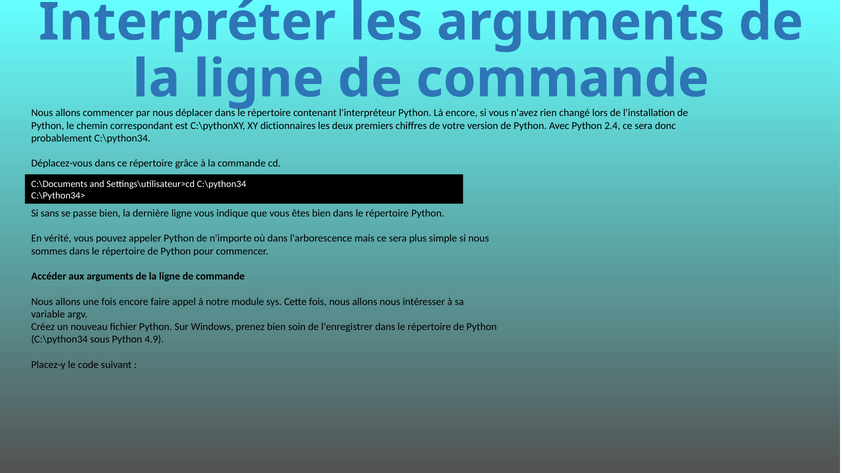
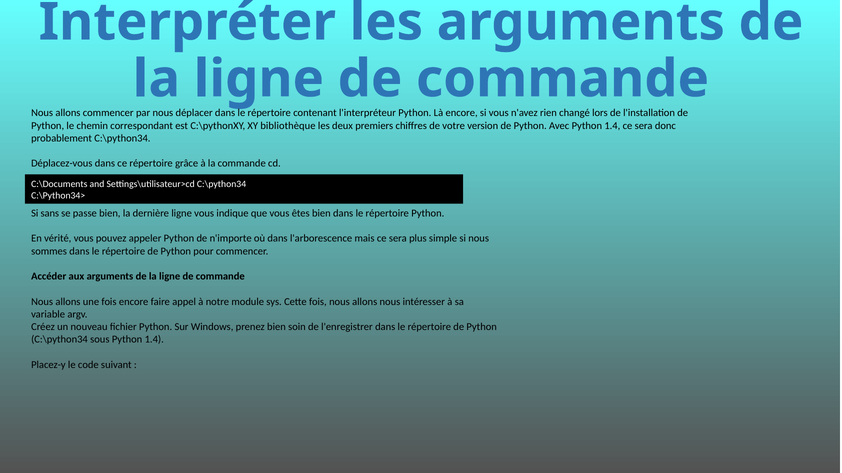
dictionnaires: dictionnaires -> bibliothèque
Avec Python 2.4: 2.4 -> 1.4
sous Python 4.9: 4.9 -> 1.4
